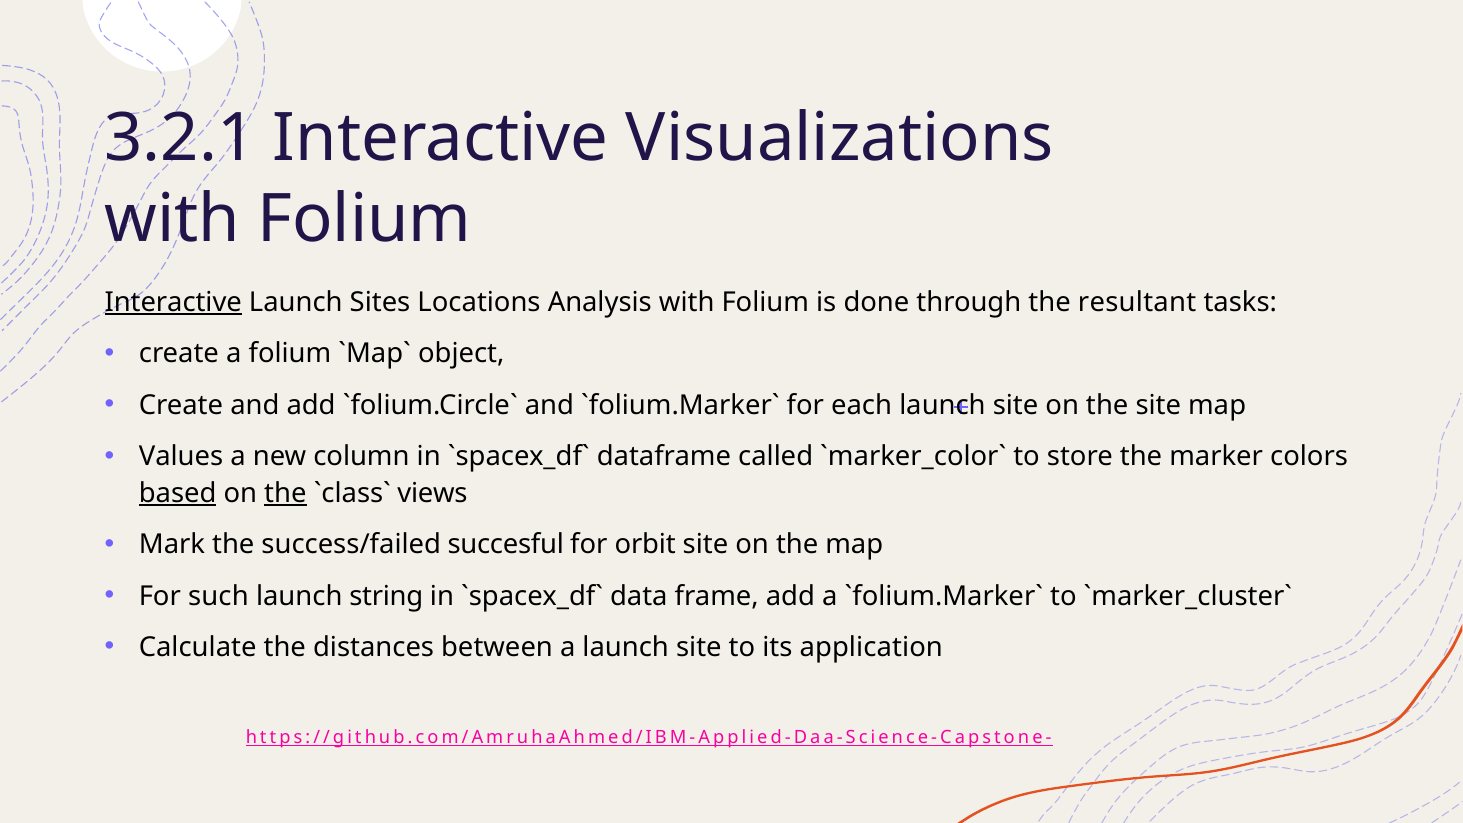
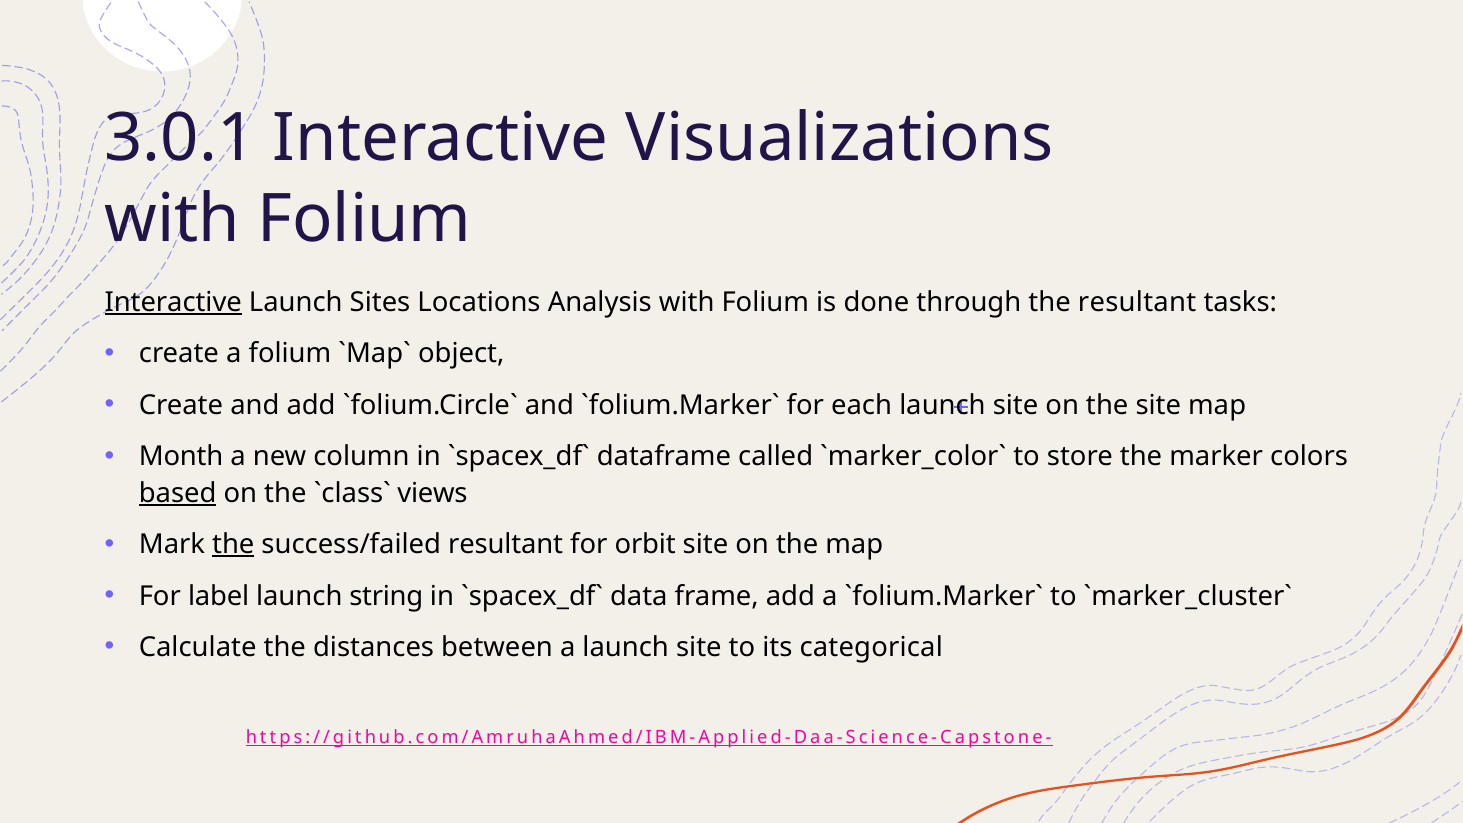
3.2.1: 3.2.1 -> 3.0.1
Values: Values -> Month
the at (285, 493) underline: present -> none
the at (233, 544) underline: none -> present
success/failed succesful: succesful -> resultant
such: such -> label
application: application -> categorical
